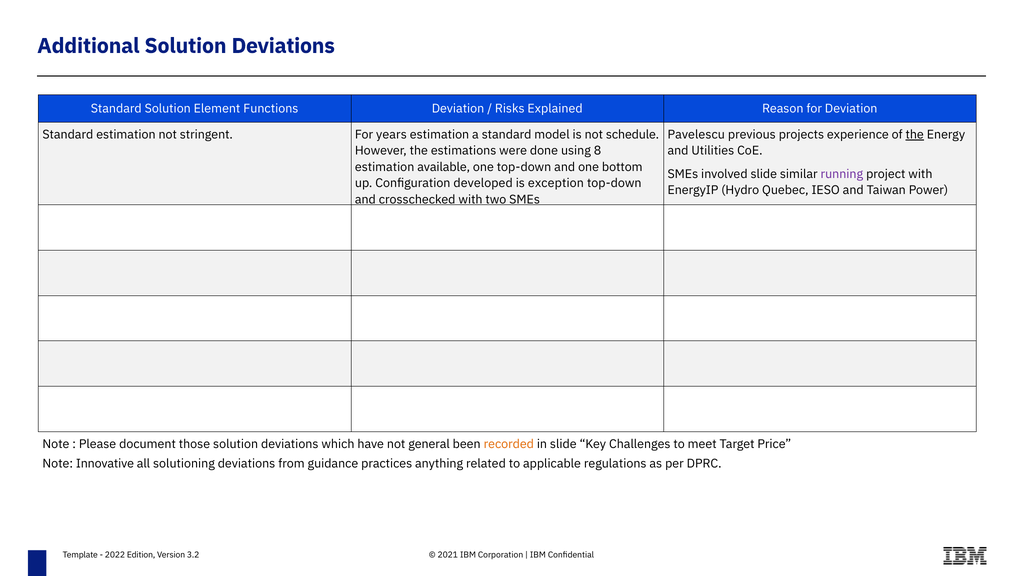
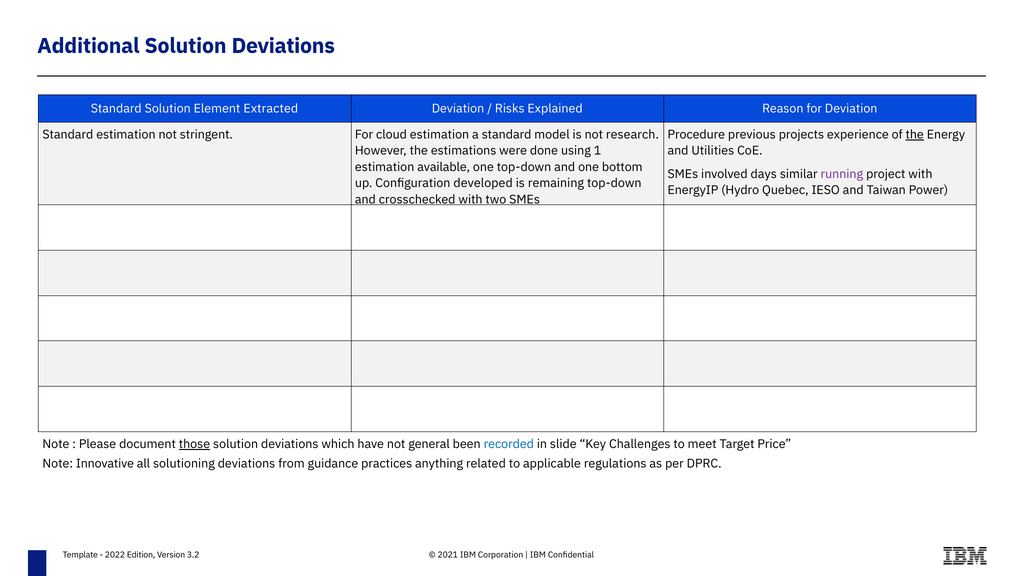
Functions: Functions -> Extracted
years: years -> cloud
schedule: schedule -> research
Pavelescu: Pavelescu -> Procedure
8: 8 -> 1
involved slide: slide -> days
exception: exception -> remaining
those underline: none -> present
recorded colour: orange -> blue
